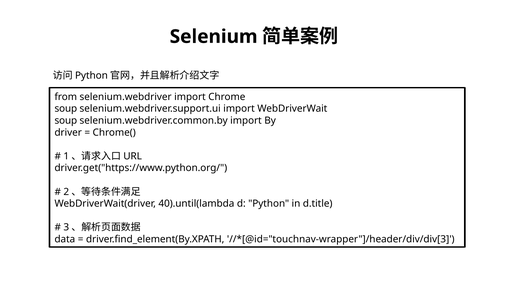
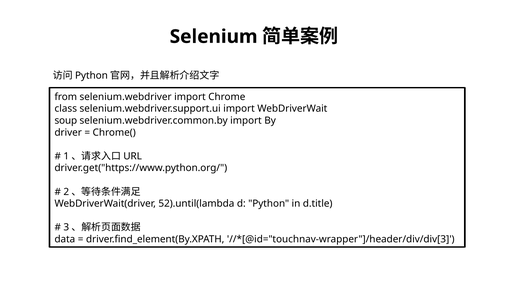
soup at (66, 109): soup -> class
40).until(lambda: 40).until(lambda -> 52).until(lambda
